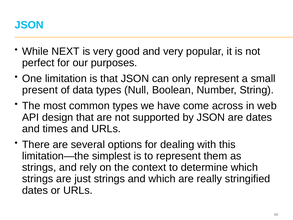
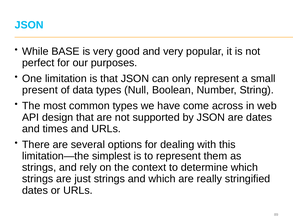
NEXT: NEXT -> BASE
